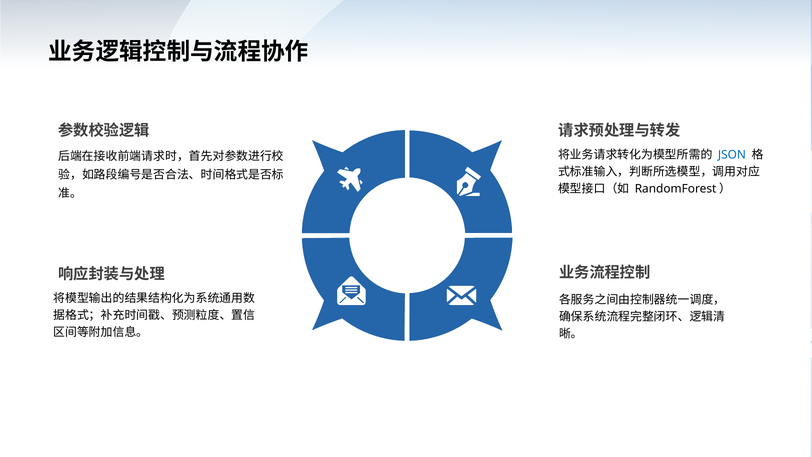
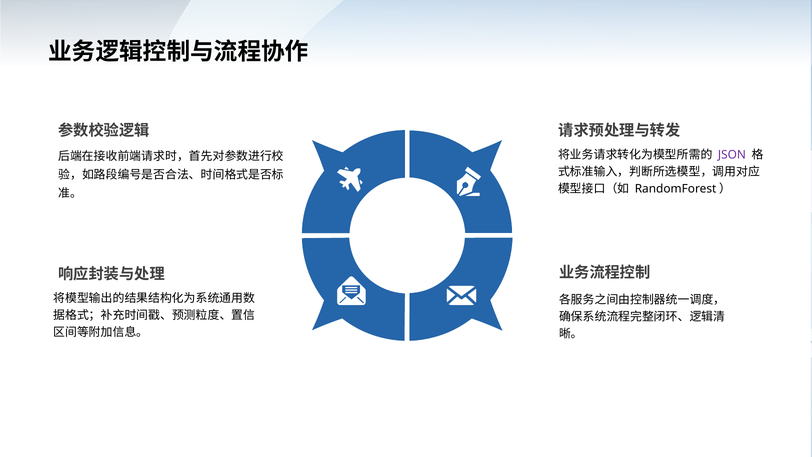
JSON colour: blue -> purple
